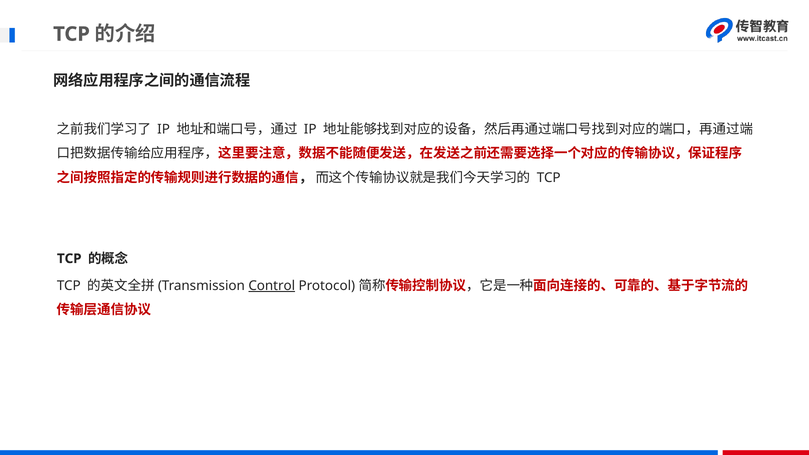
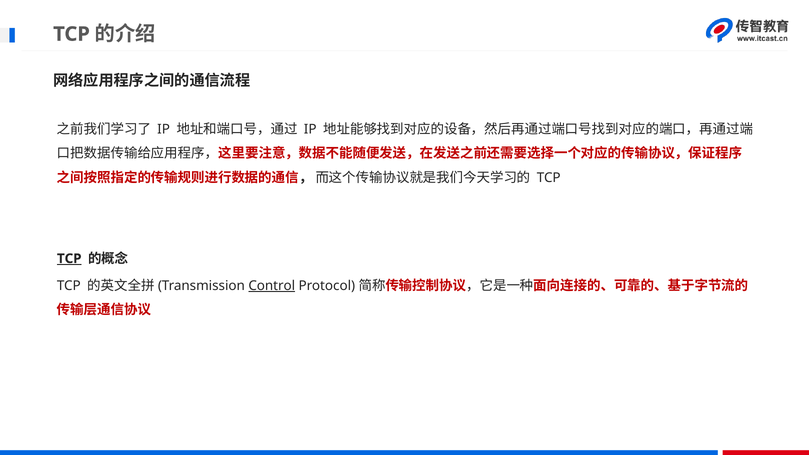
TCP at (69, 259) underline: none -> present
